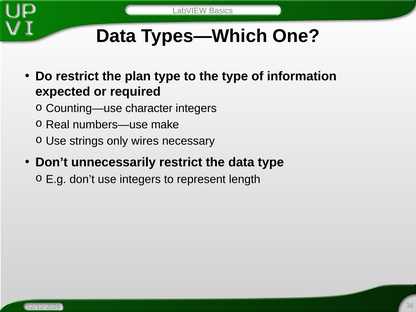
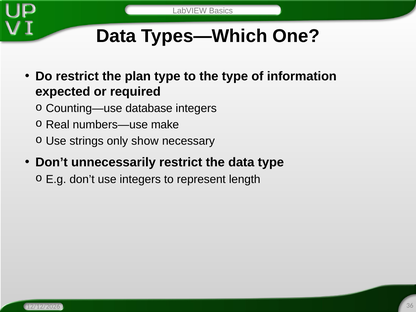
character: character -> database
wires: wires -> show
